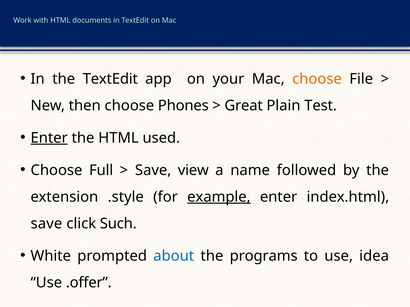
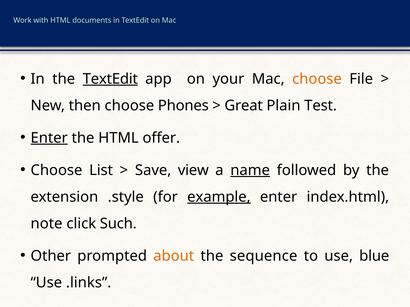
TextEdit at (110, 79) underline: none -> present
used: used -> offer
Full: Full -> List
name underline: none -> present
save at (46, 224): save -> note
White: White -> Other
about colour: blue -> orange
programs: programs -> sequence
idea: idea -> blue
.offer: .offer -> .links
